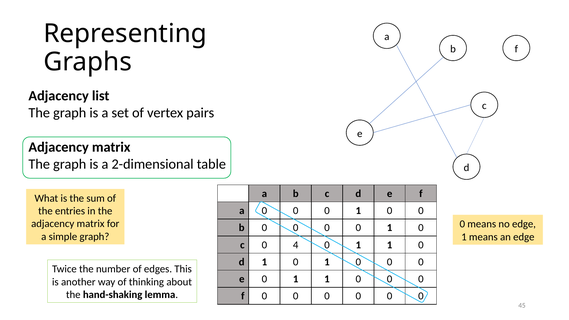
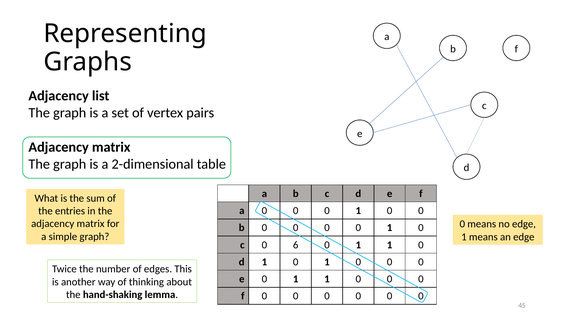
4: 4 -> 6
